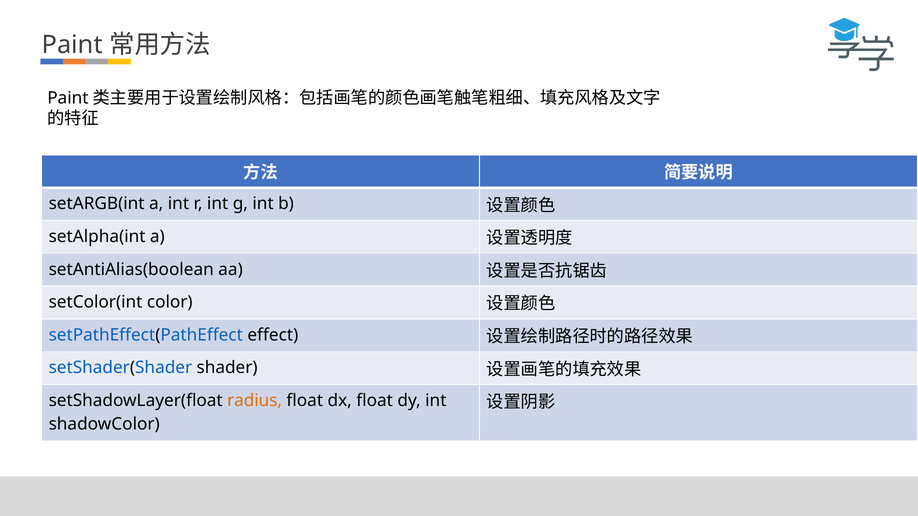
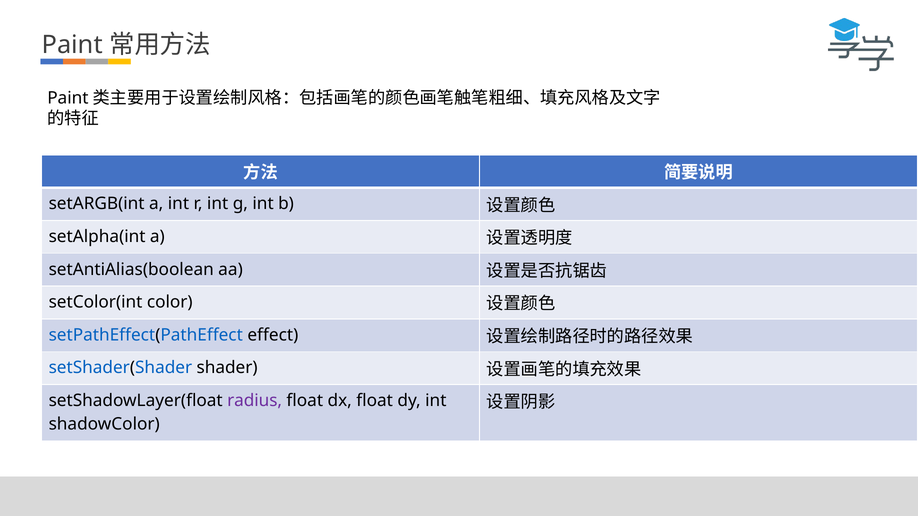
radius colour: orange -> purple
